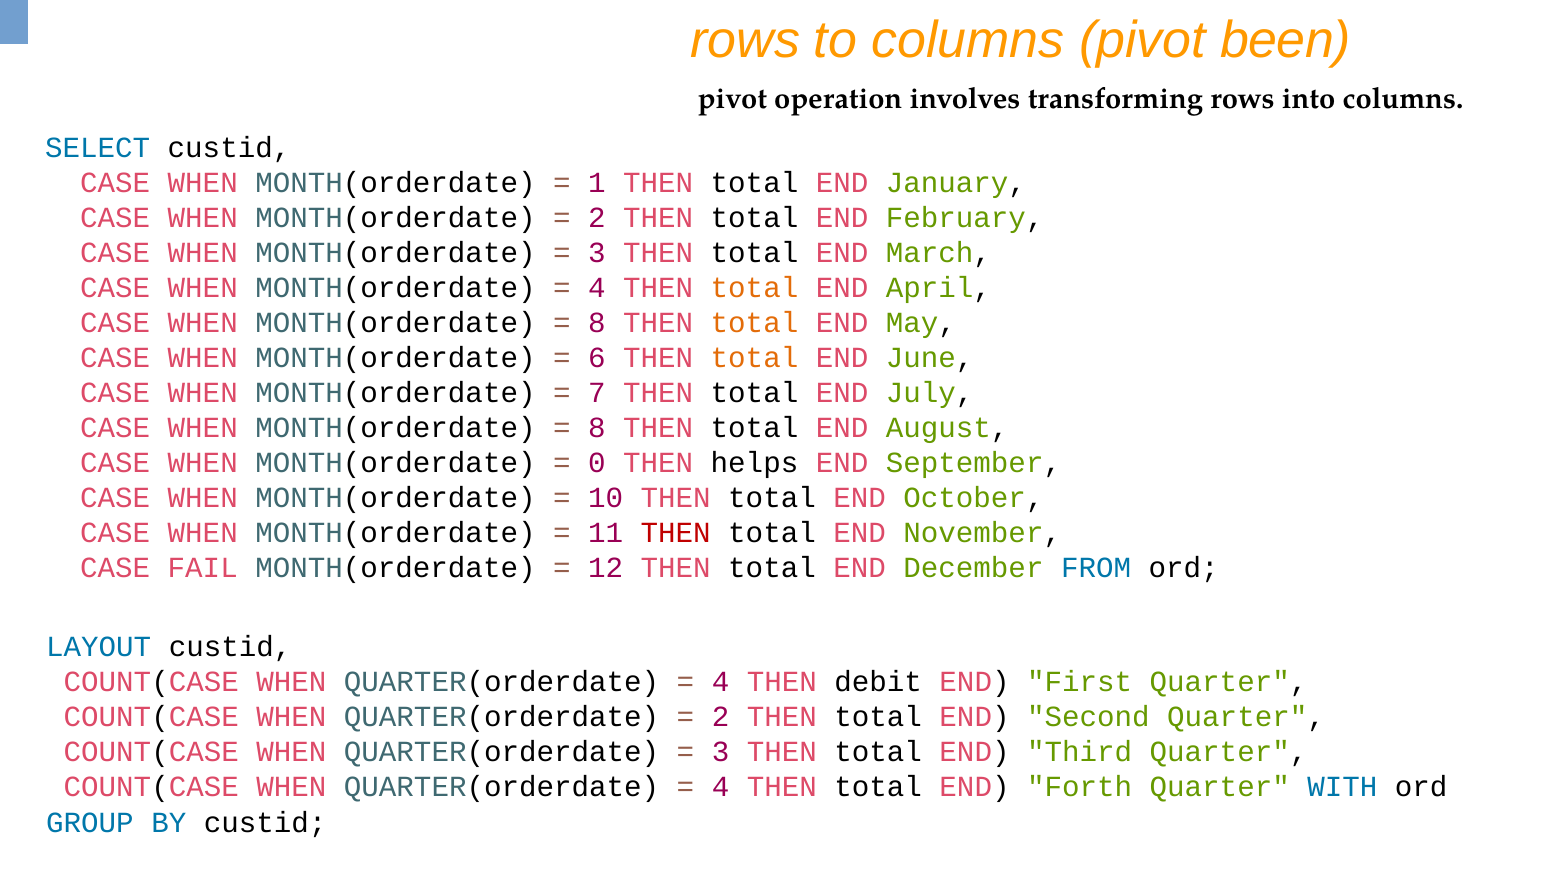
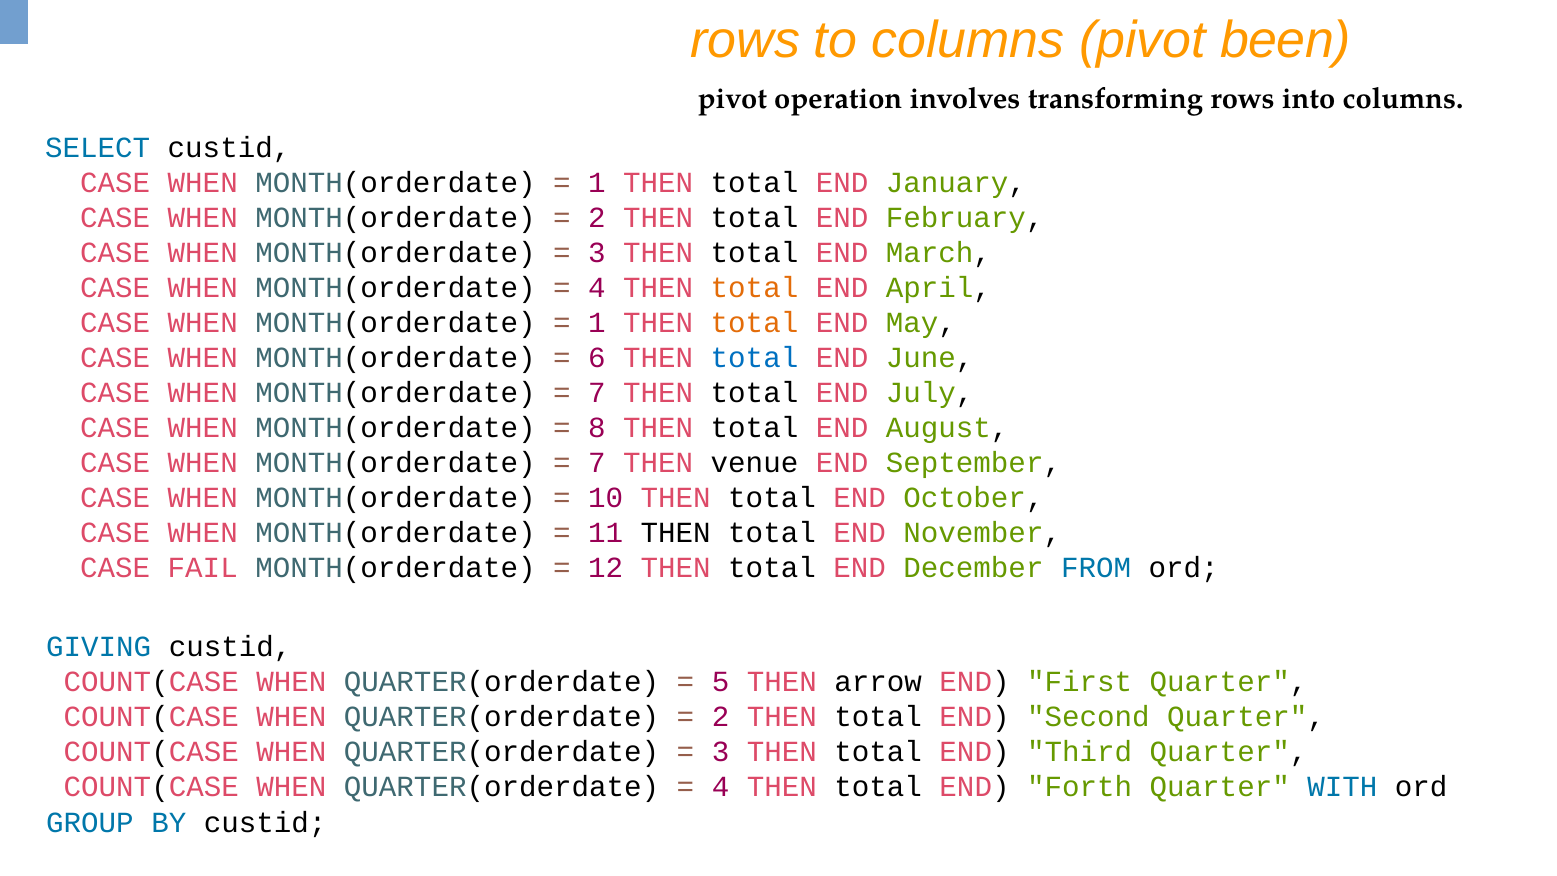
8 at (597, 323): 8 -> 1
total at (755, 358) colour: orange -> blue
0 at (597, 463): 0 -> 7
helps: helps -> venue
THEN at (676, 533) colour: red -> black
LAYOUT: LAYOUT -> GIVING
4 at (721, 682): 4 -> 5
debit: debit -> arrow
